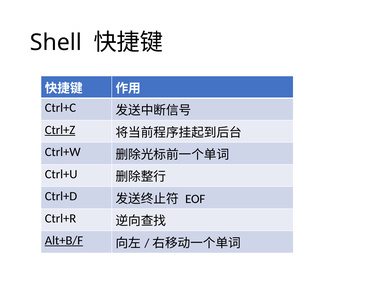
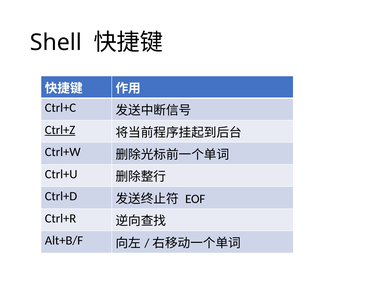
Alt+B/F underline: present -> none
